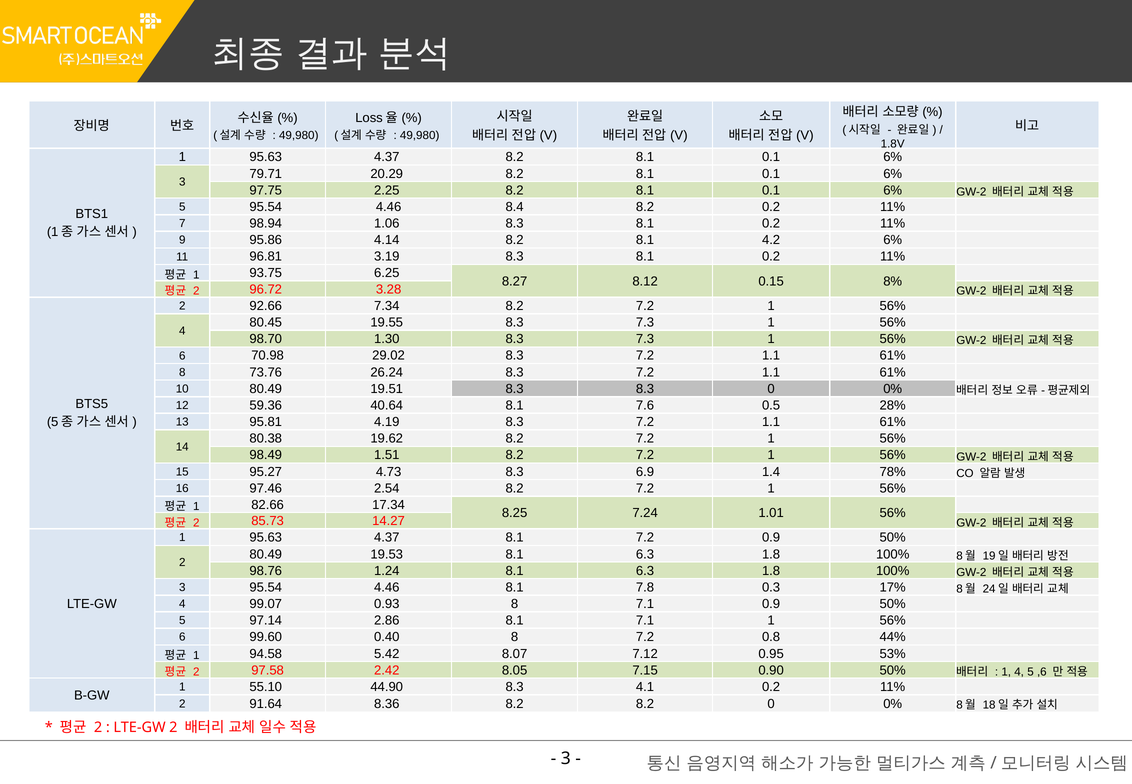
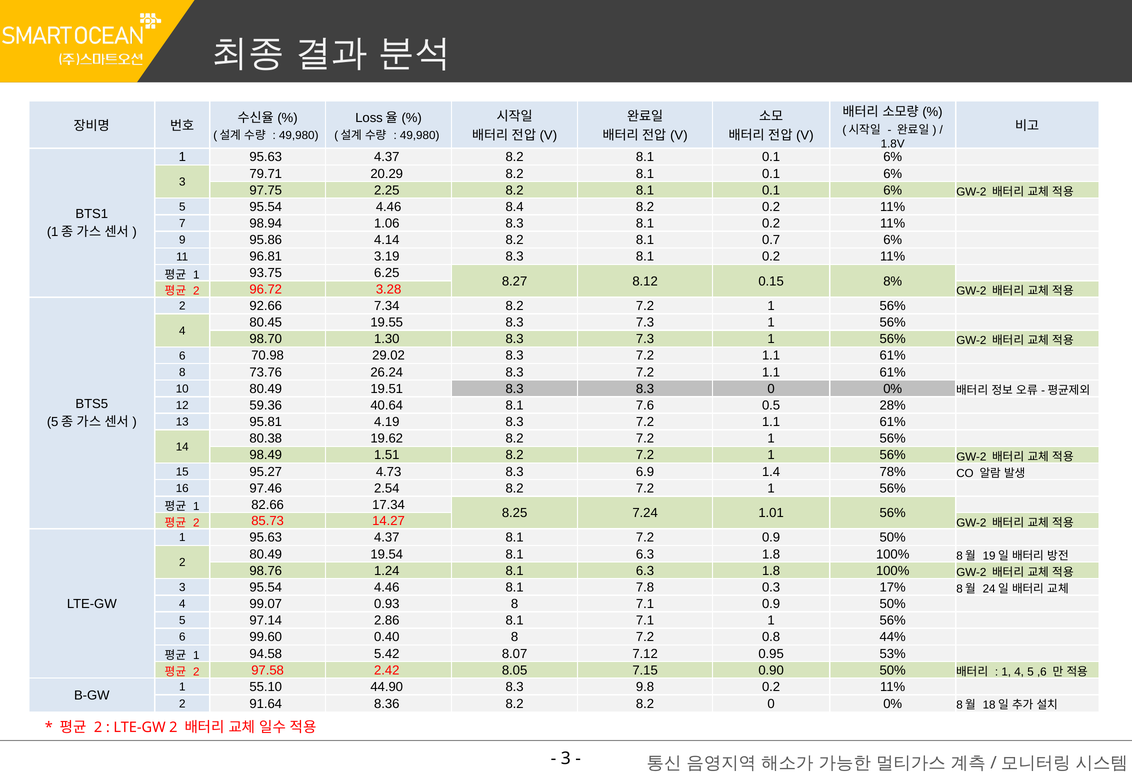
4.2: 4.2 -> 0.7
19.53: 19.53 -> 19.54
4.1: 4.1 -> 9.8
